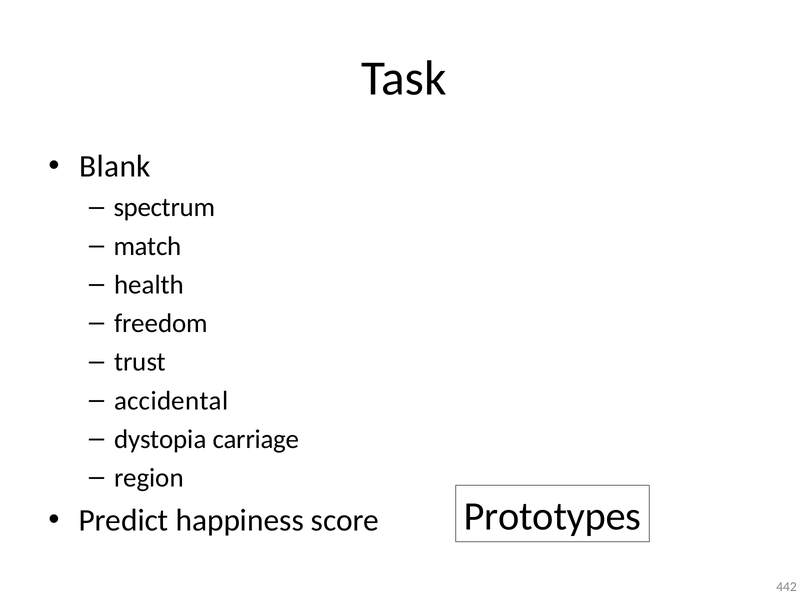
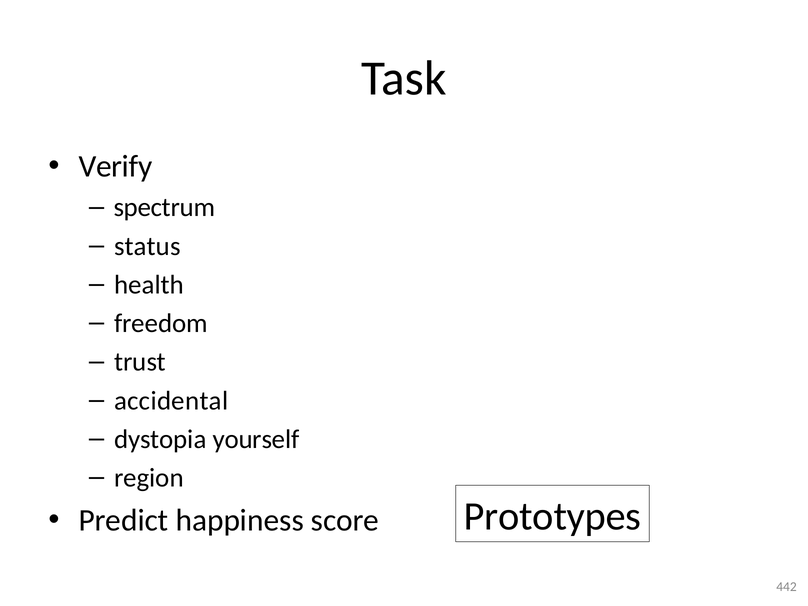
Blank: Blank -> Verify
match: match -> status
carriage: carriage -> yourself
